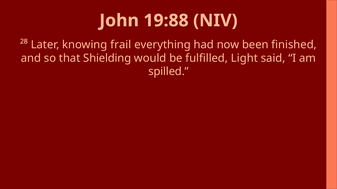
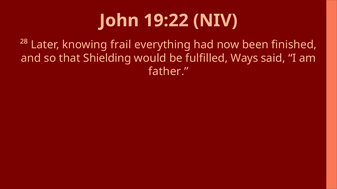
19:88: 19:88 -> 19:22
Light: Light -> Ways
spilled: spilled -> father
